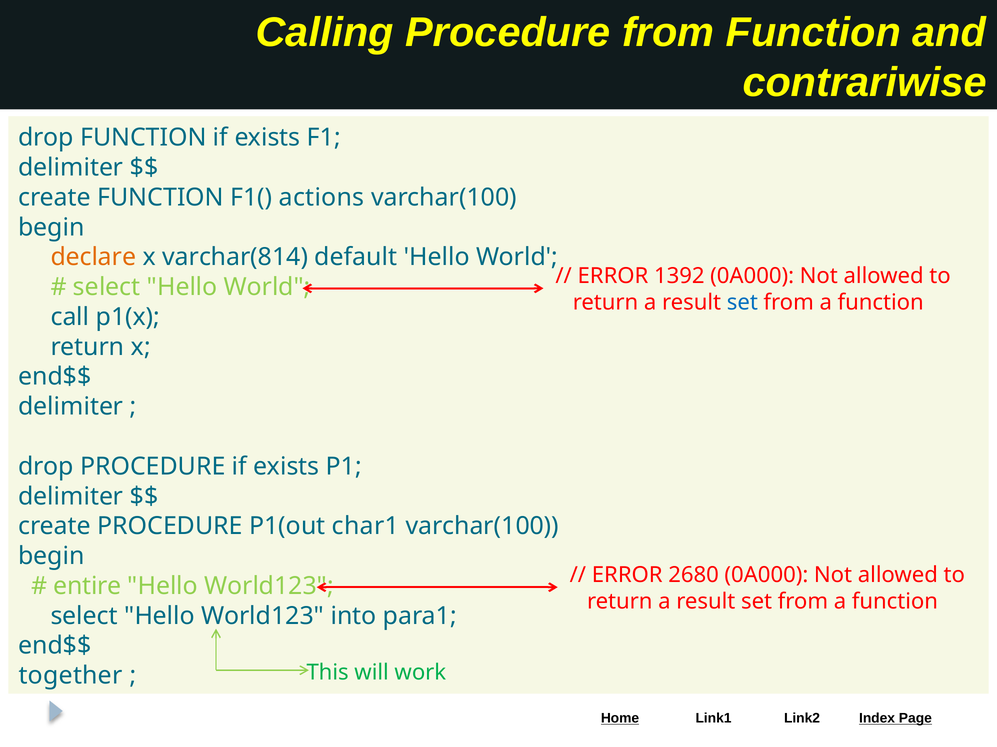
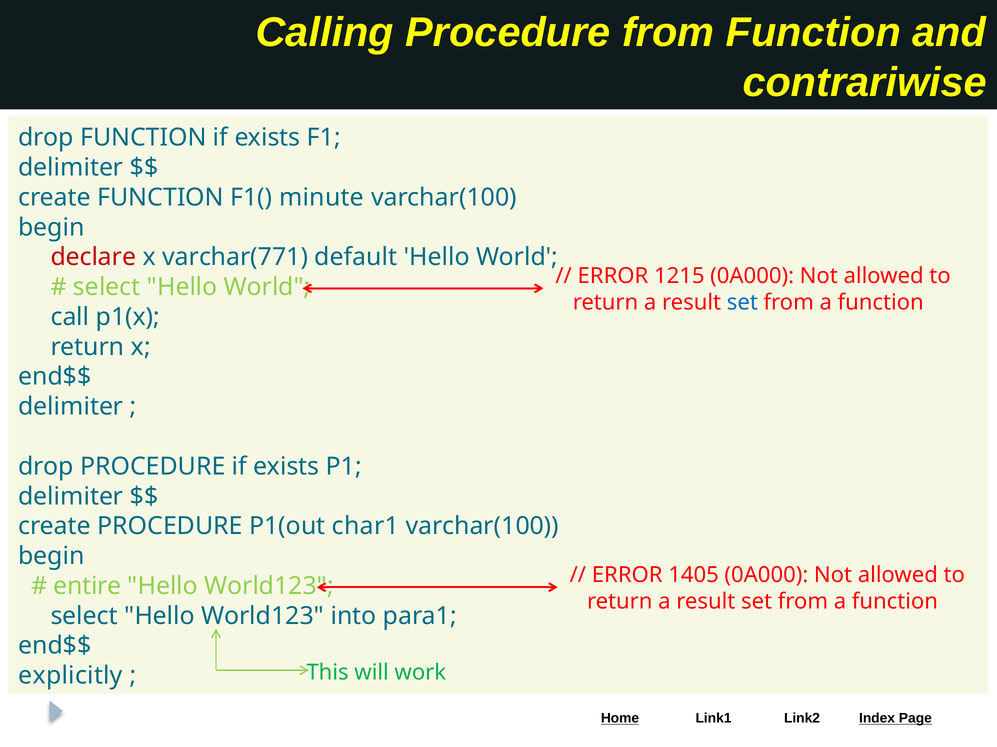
actions: actions -> minute
declare colour: orange -> red
varchar(814: varchar(814 -> varchar(771
1392: 1392 -> 1215
2680: 2680 -> 1405
together: together -> explicitly
